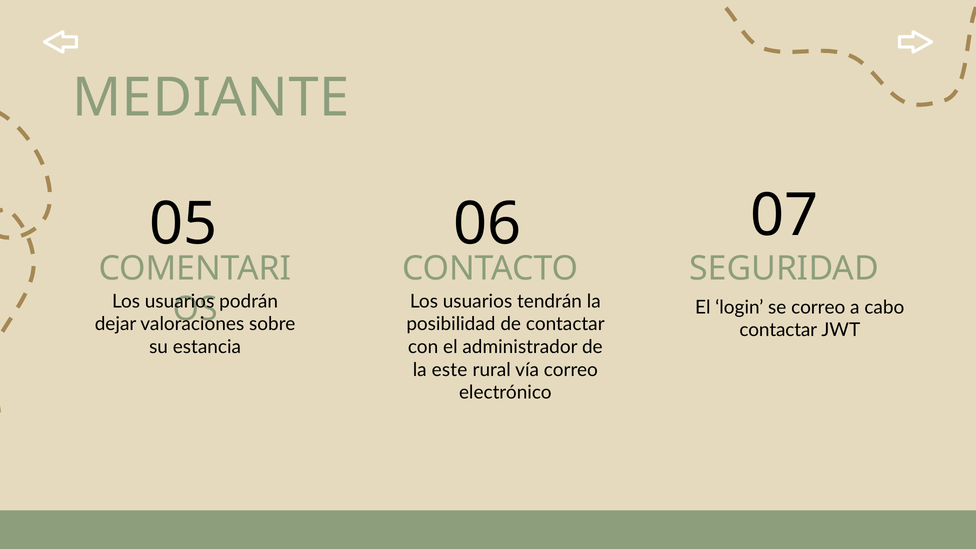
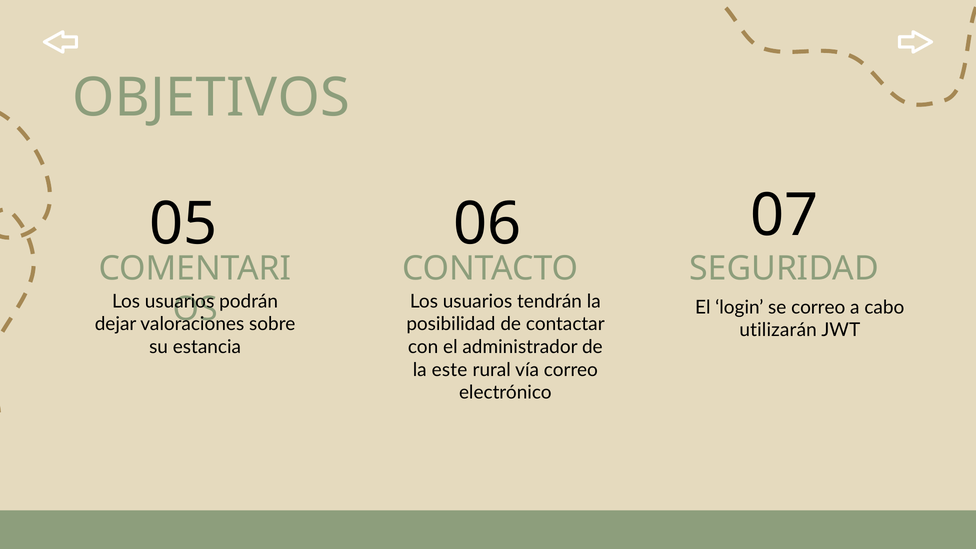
MEDIANTE: MEDIANTE -> OBJETIVOS
contactar at (778, 330): contactar -> utilizarán
